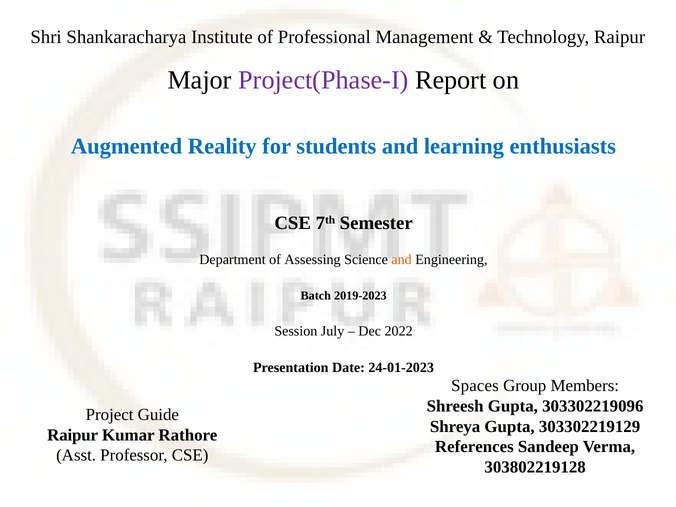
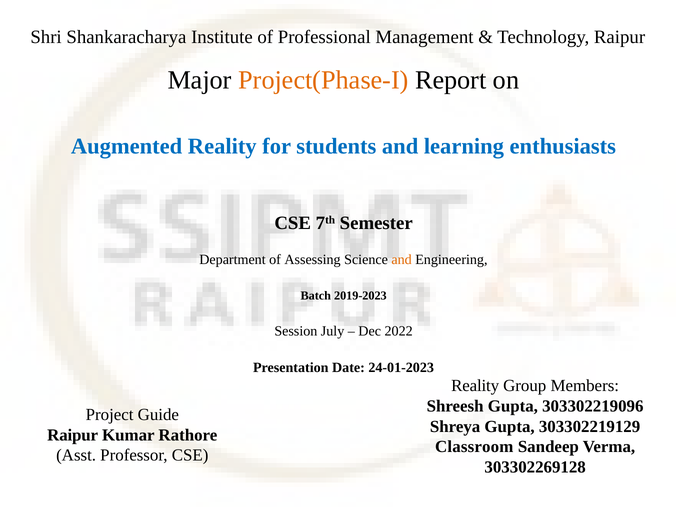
Project(Phase-I colour: purple -> orange
Spaces at (475, 386): Spaces -> Reality
References: References -> Classroom
303802219128: 303802219128 -> 303302269128
